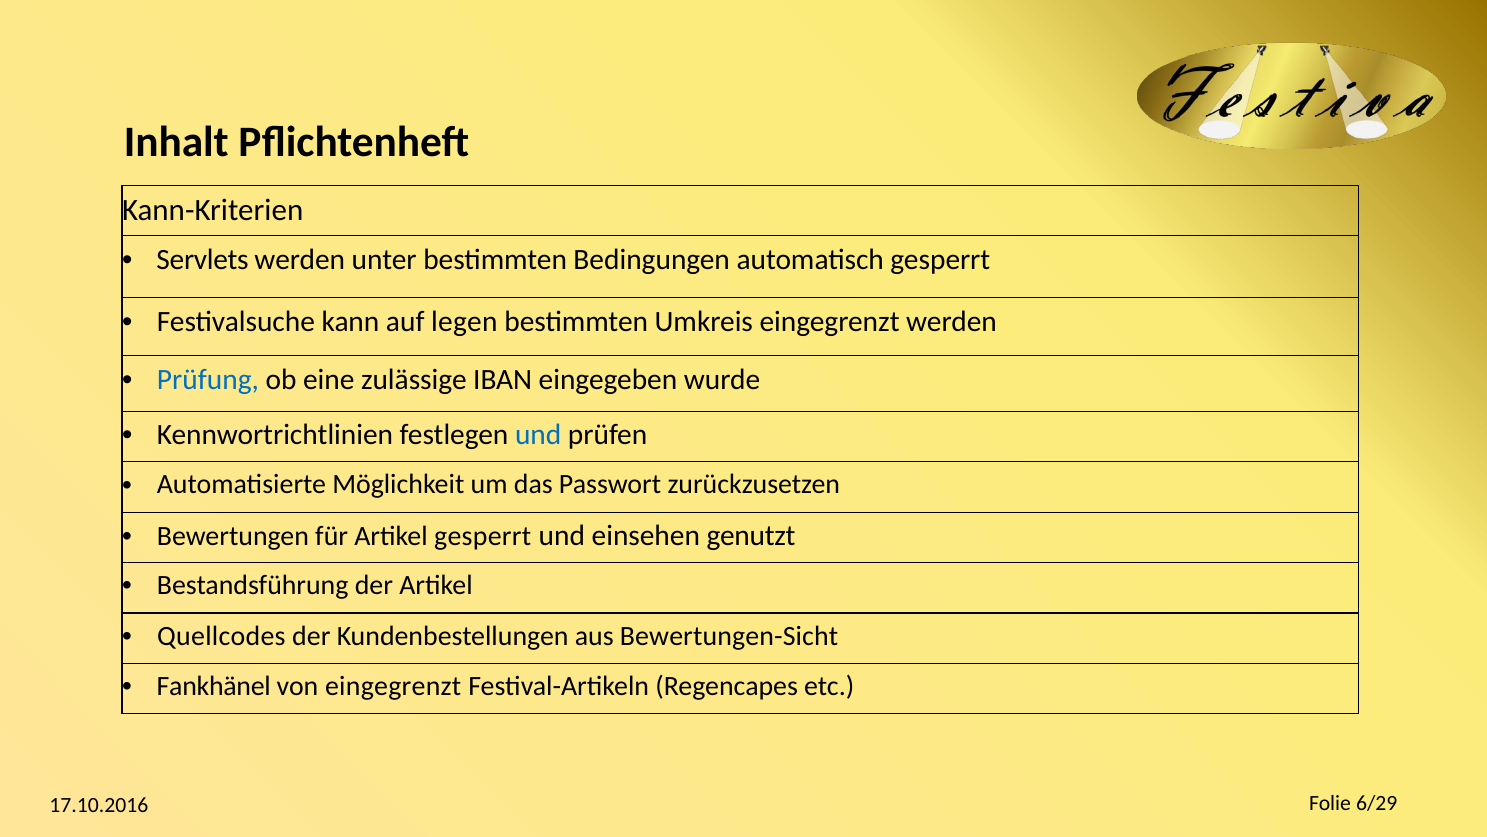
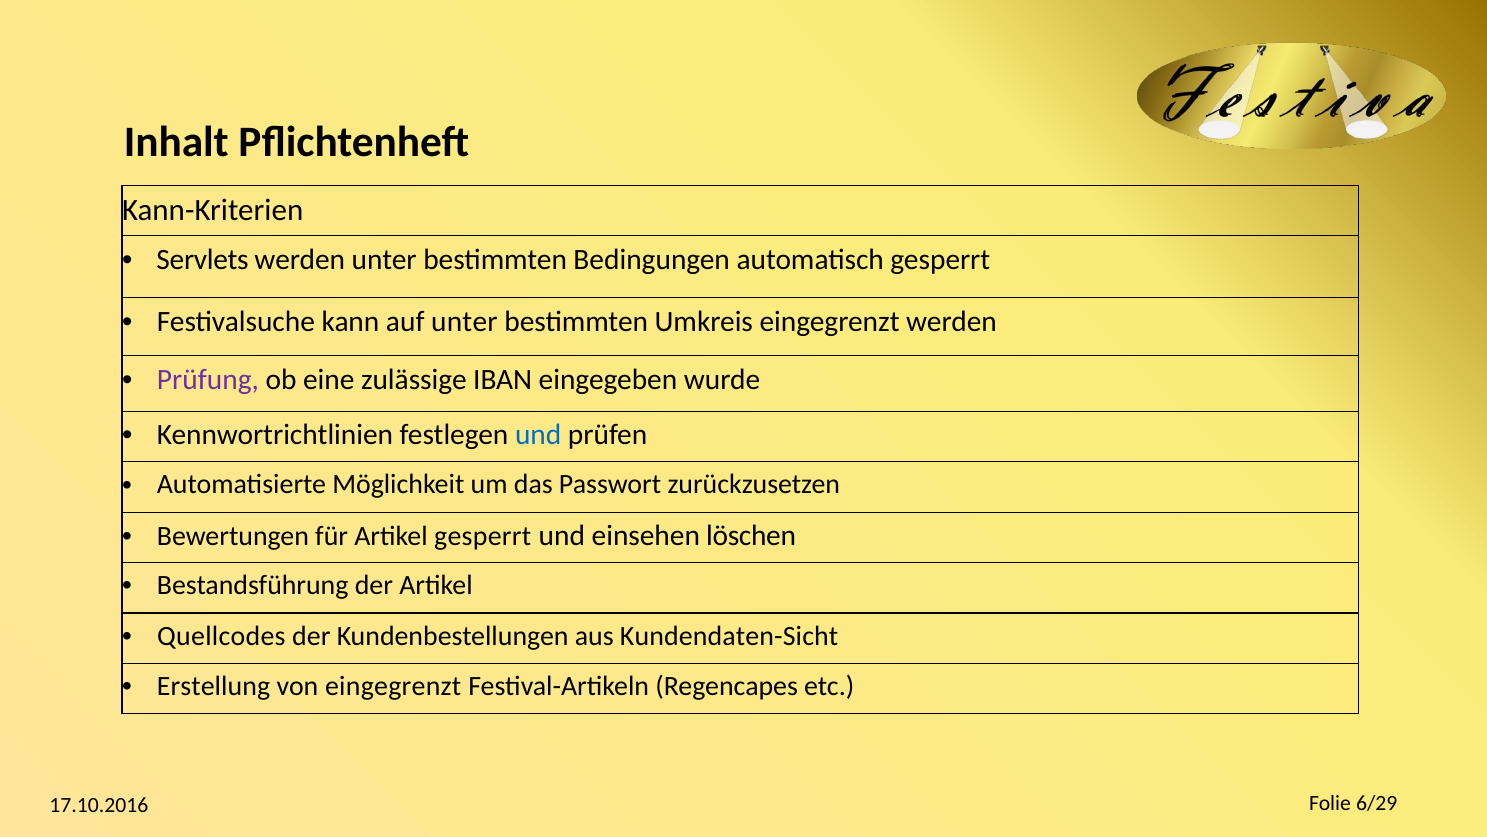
auf legen: legen -> unter
Prüfung colour: blue -> purple
genutzt: genutzt -> löschen
Bewertungen-Sicht: Bewertungen-Sicht -> Kundendaten-Sicht
Fankhänel: Fankhänel -> Erstellung
